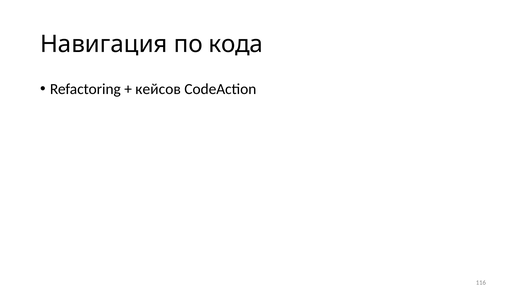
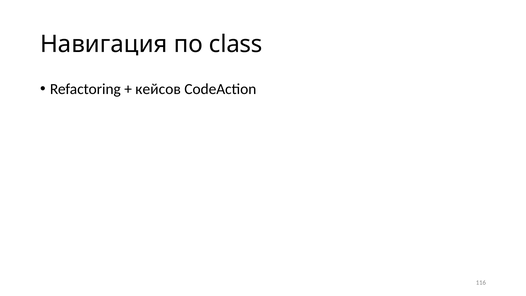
кода: кода -> class
